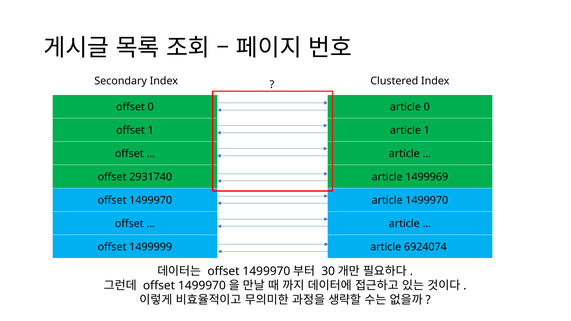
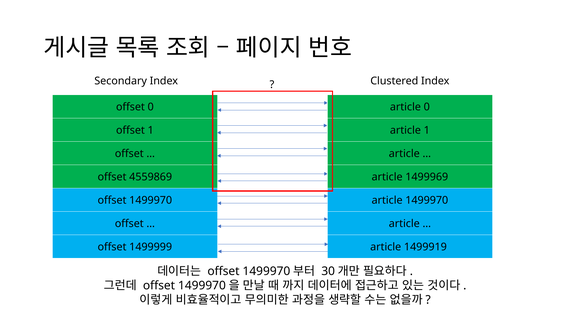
2931740: 2931740 -> 4559869
6924074: 6924074 -> 1499919
